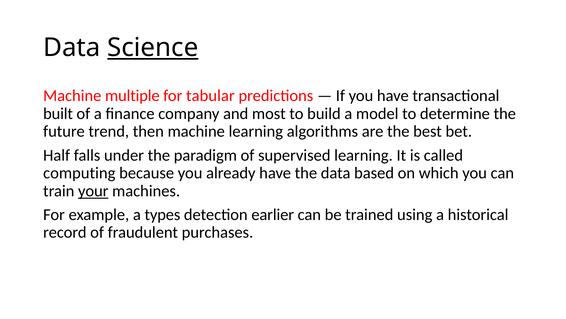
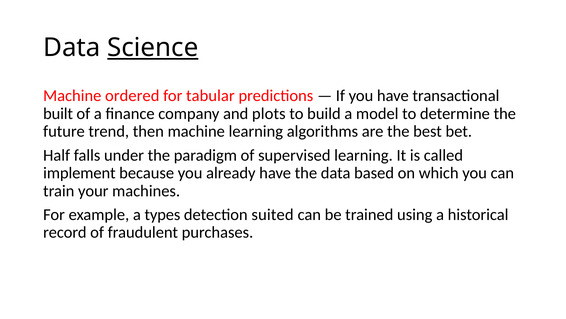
multiple: multiple -> ordered
most: most -> plots
computing: computing -> implement
your underline: present -> none
earlier: earlier -> suited
